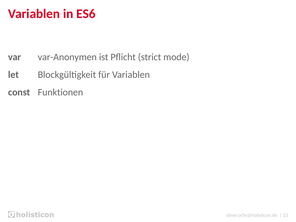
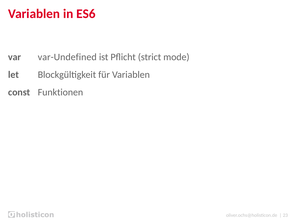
var-Anonymen: var-Anonymen -> var-Undefined
